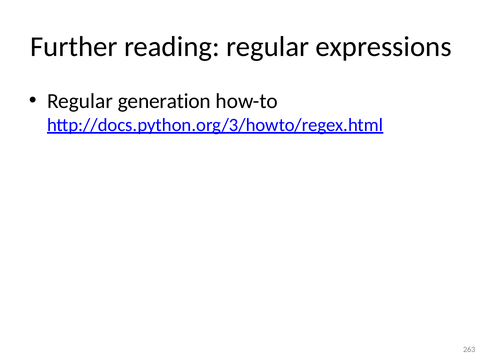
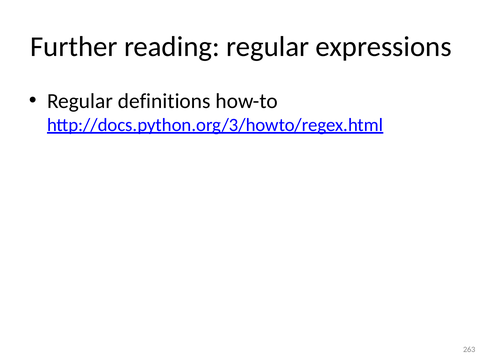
generation: generation -> definitions
